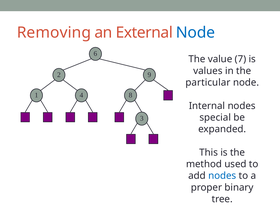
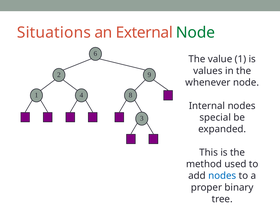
Removing: Removing -> Situations
Node at (195, 33) colour: blue -> green
value 7: 7 -> 1
particular: particular -> whenever
